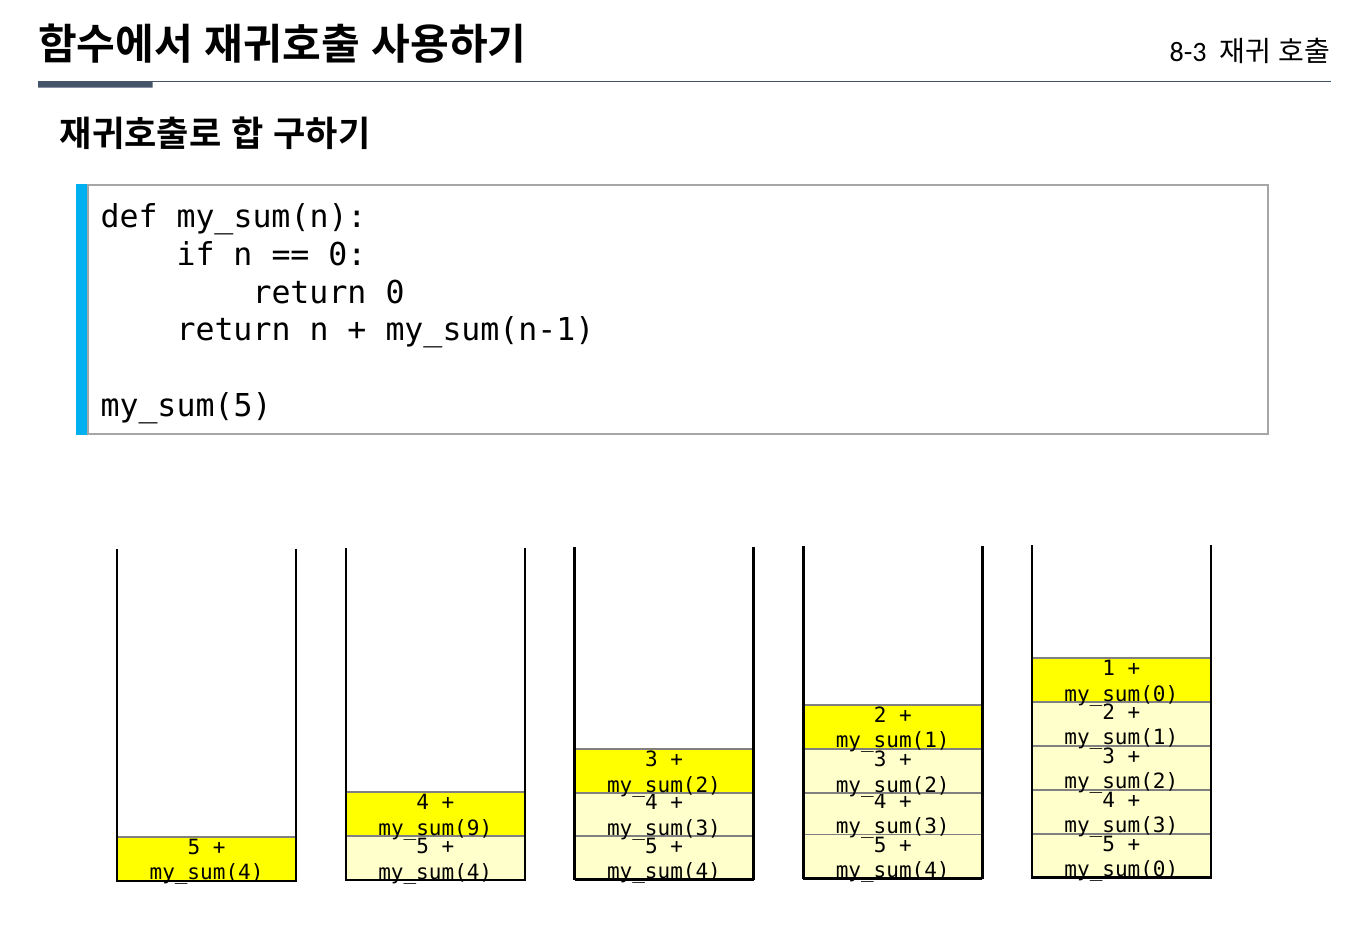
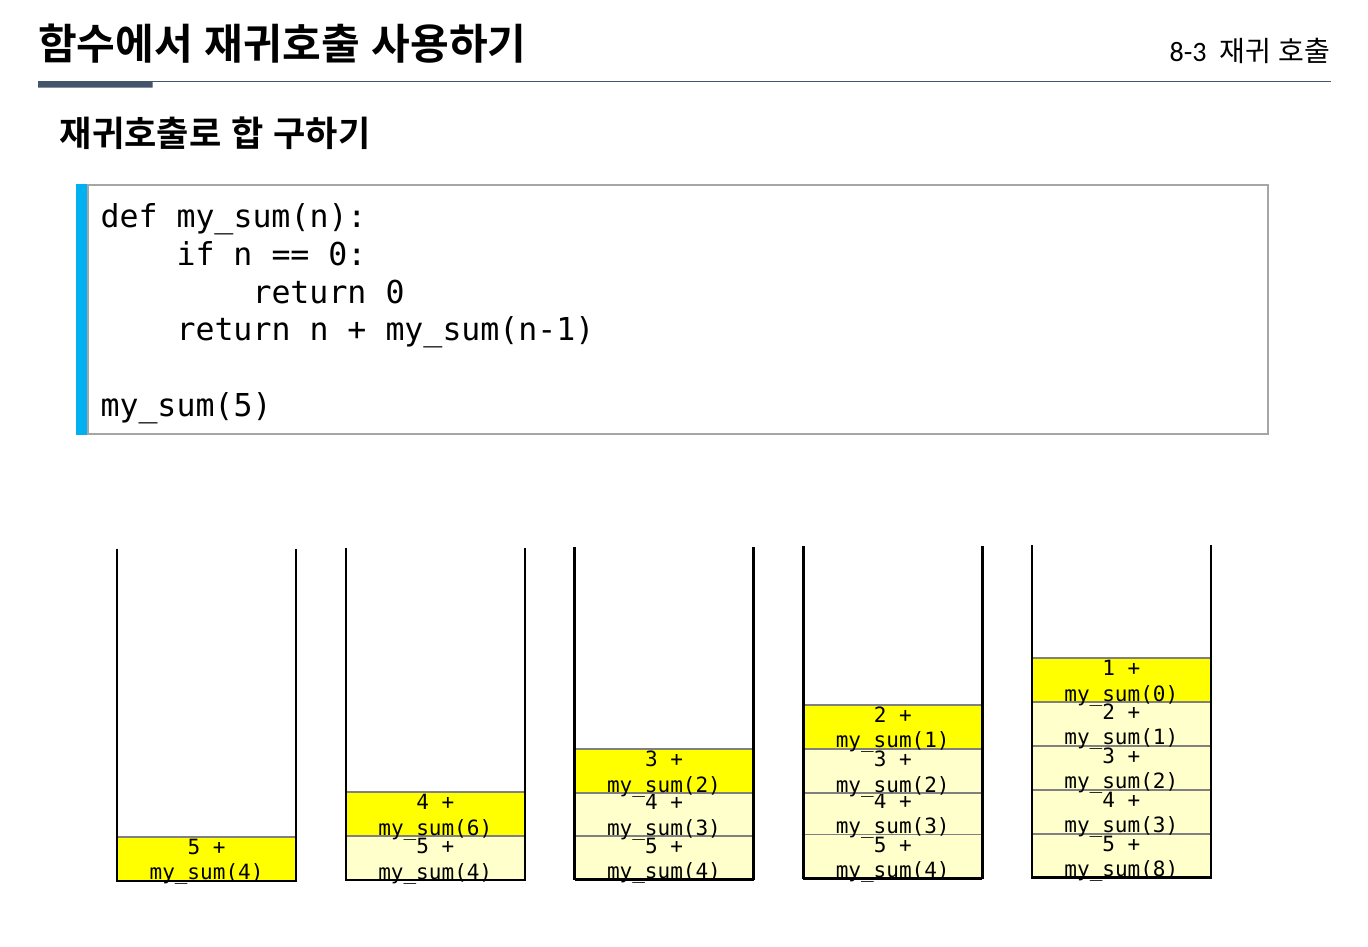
my_sum(9: my_sum(9 -> my_sum(6
my_sum(0 at (1121, 870): my_sum(0 -> my_sum(8
